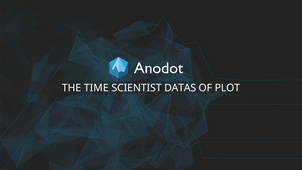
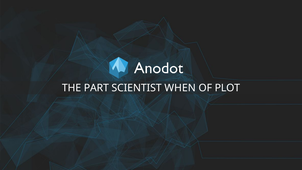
TIME: TIME -> PART
DATAS: DATAS -> WHEN
